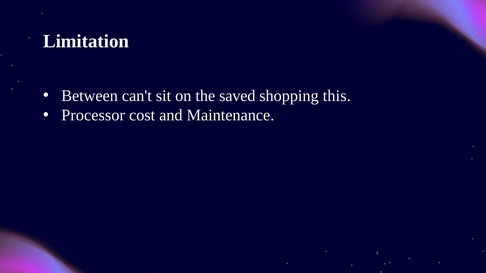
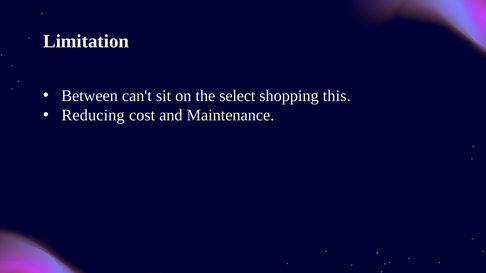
saved: saved -> select
Processor: Processor -> Reducing
